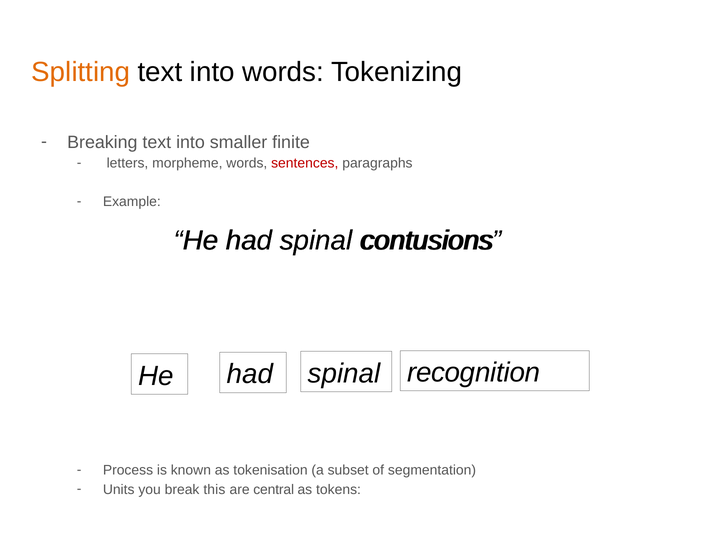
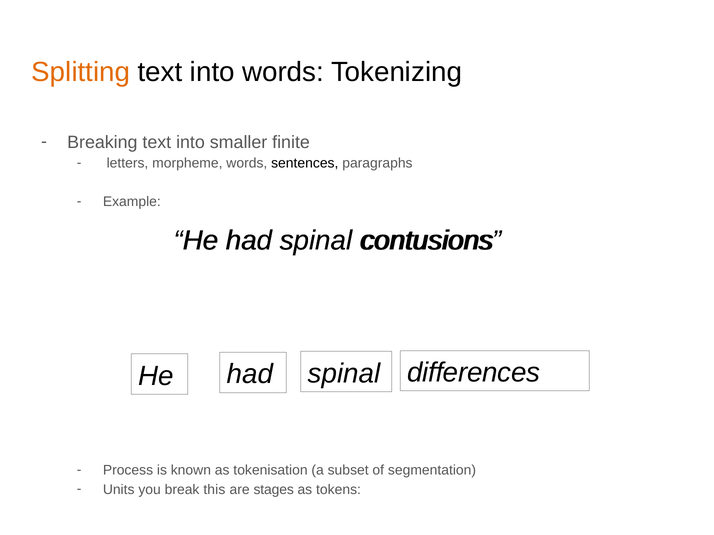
sentences colour: red -> black
recognition: recognition -> differences
central: central -> stages
